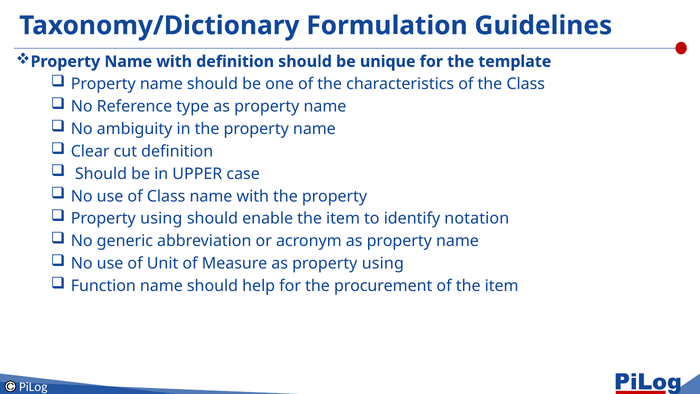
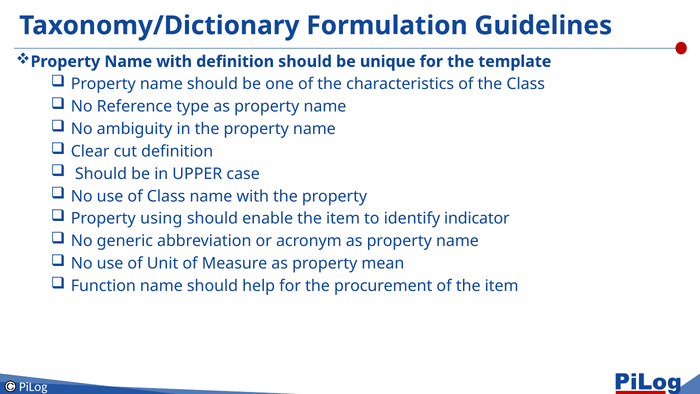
notation: notation -> indicator
as property using: using -> mean
